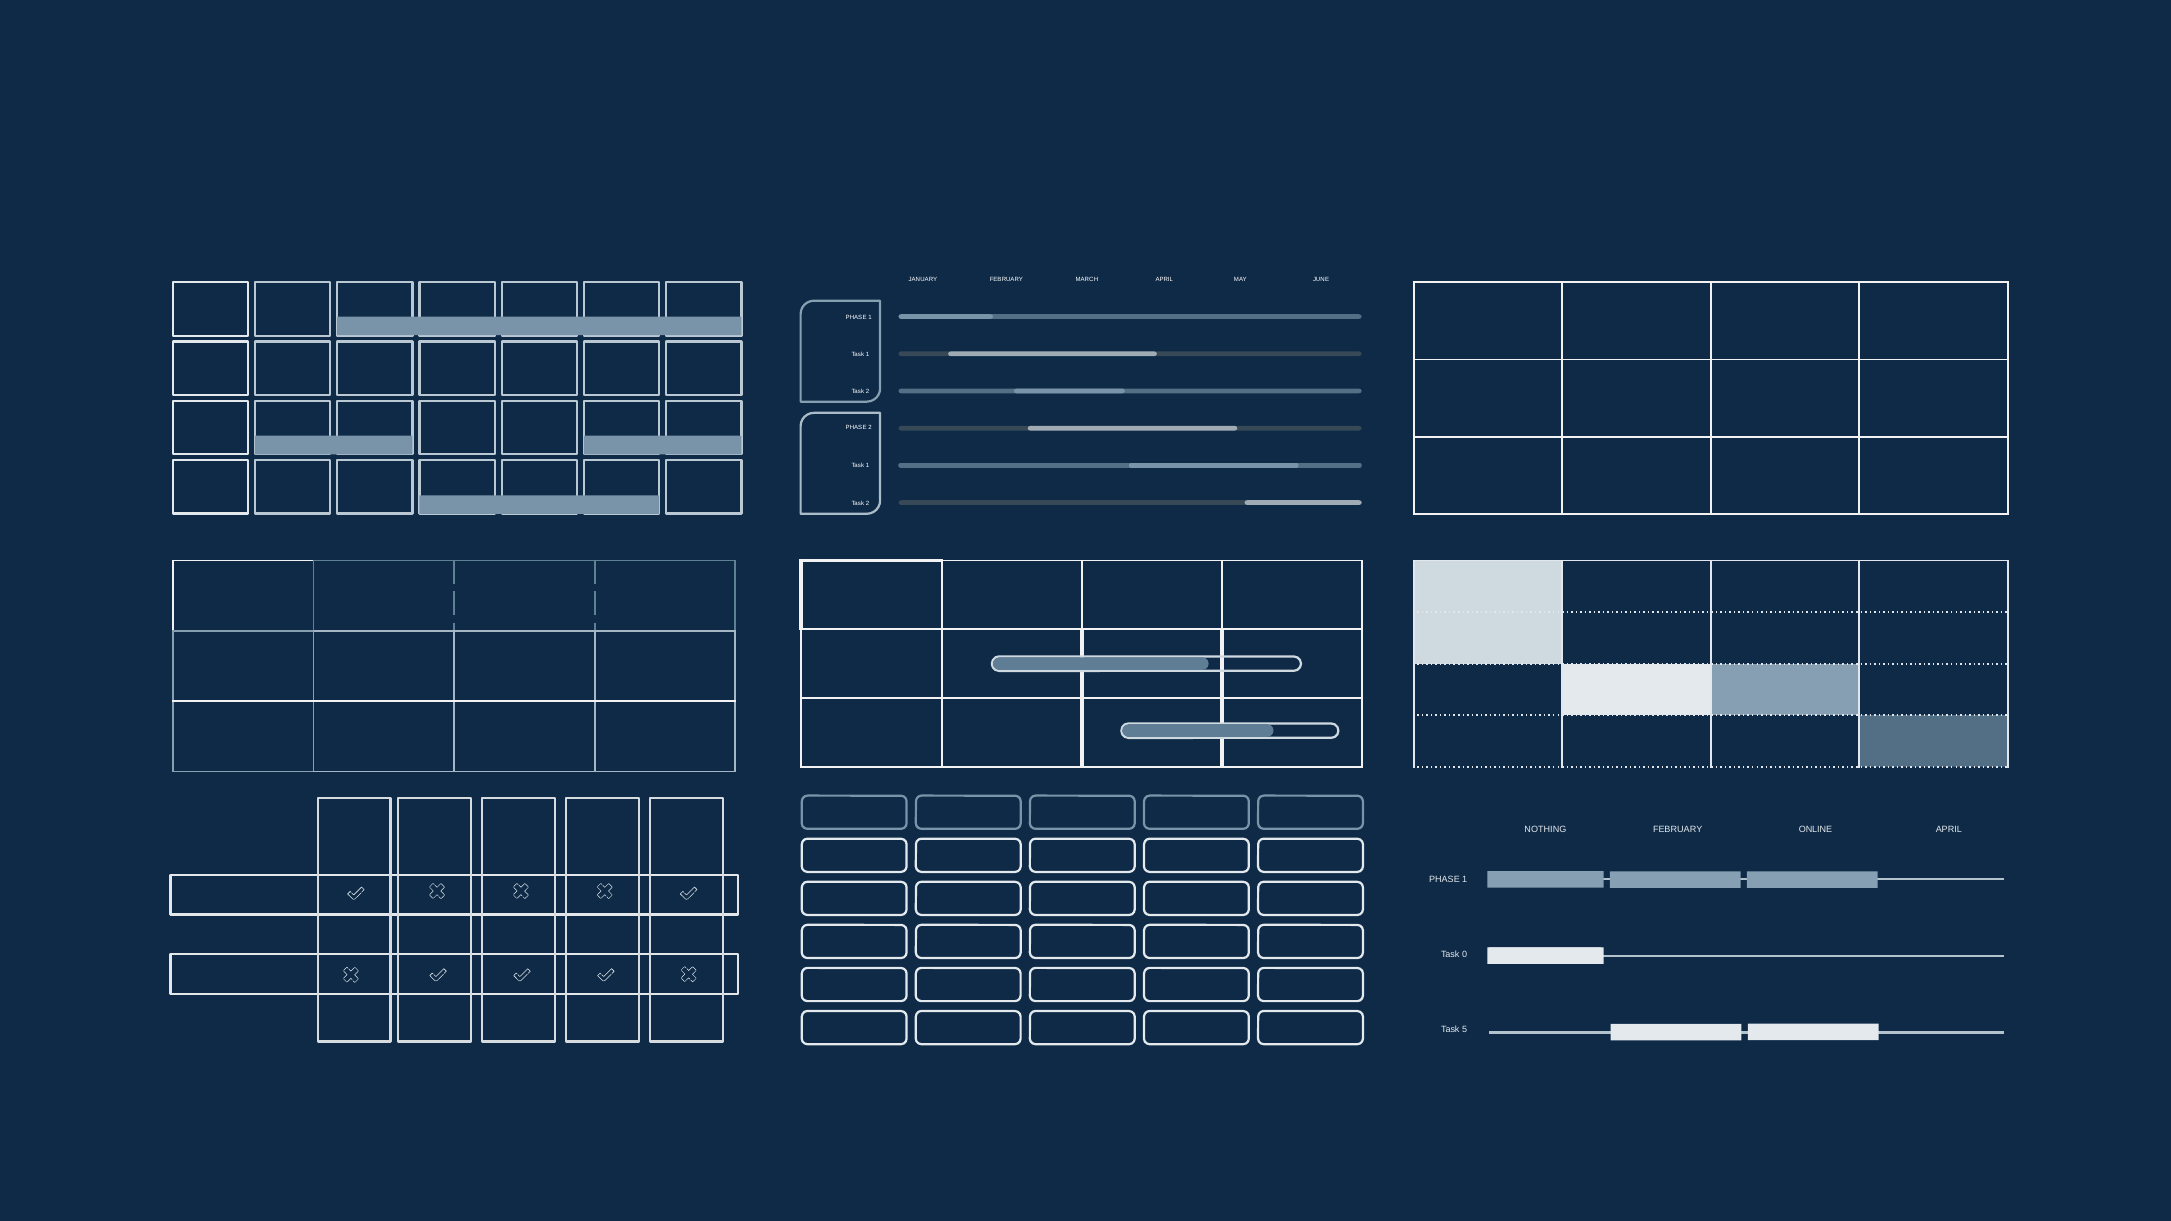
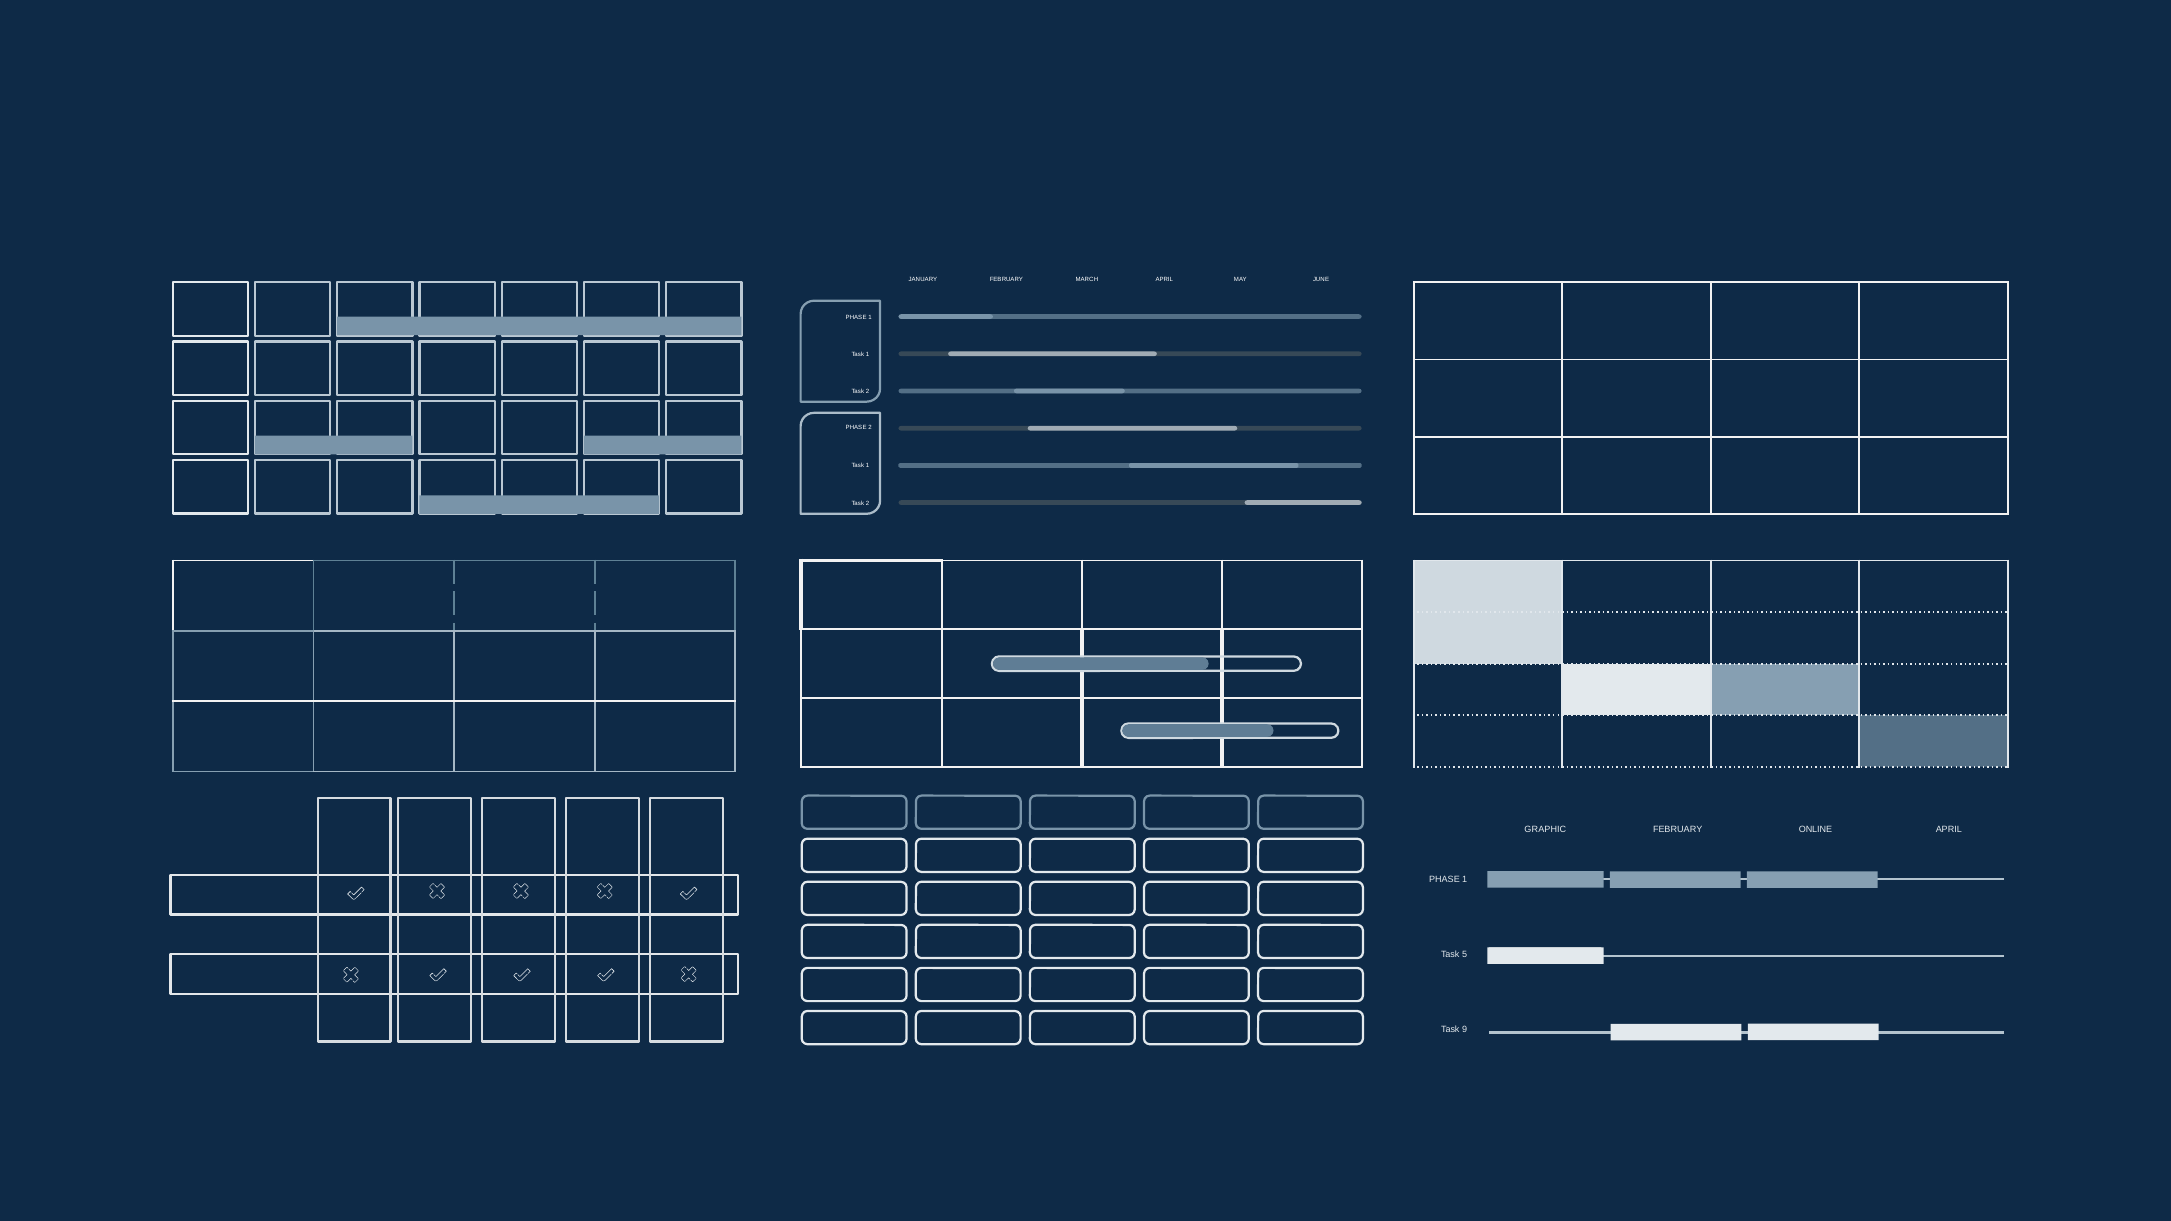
NOTHING: NOTHING -> GRAPHIC
0: 0 -> 5
5: 5 -> 9
